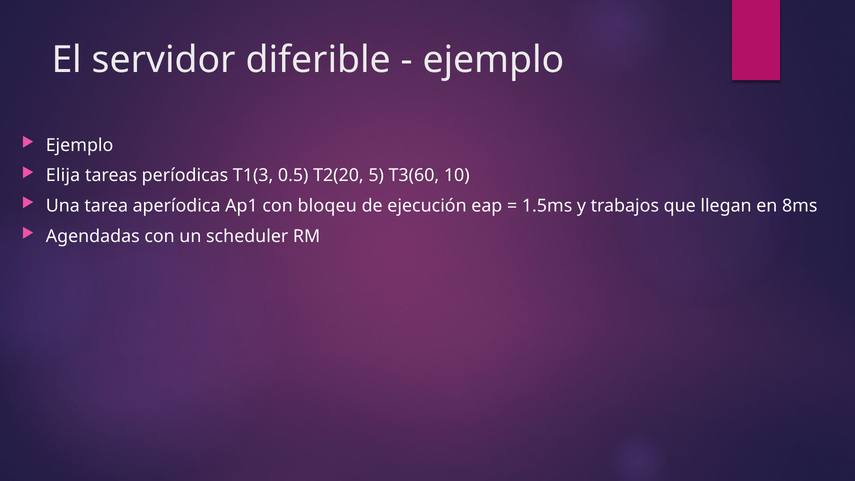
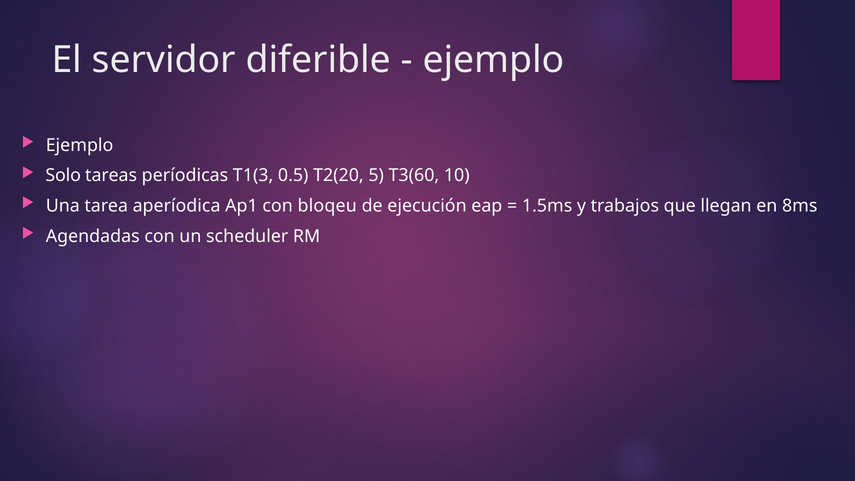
Elija: Elija -> Solo
